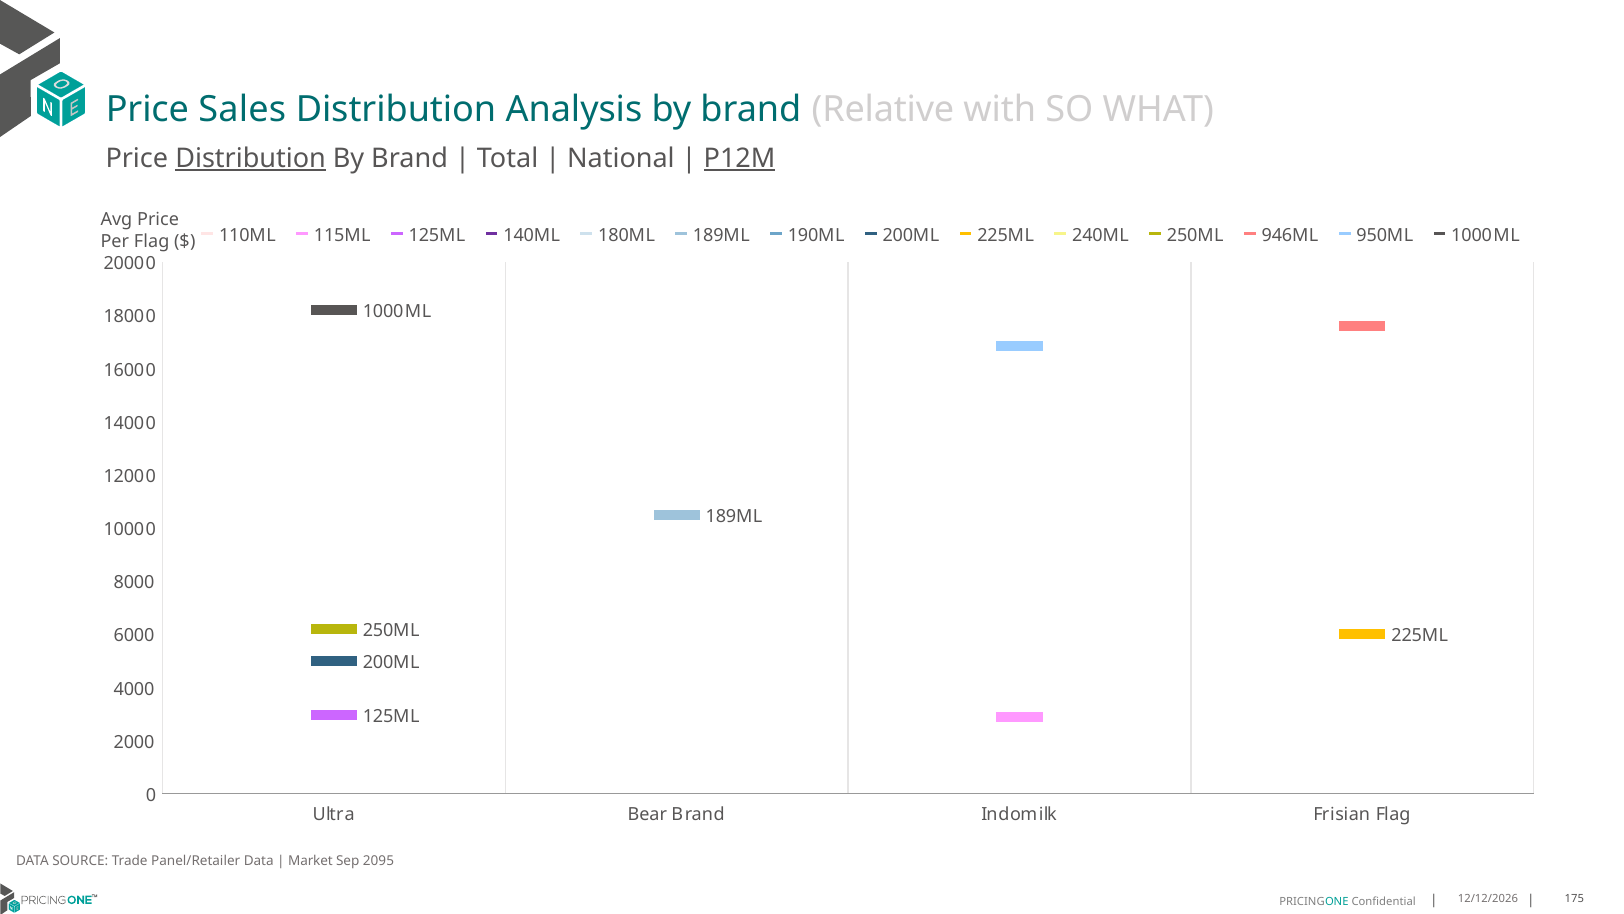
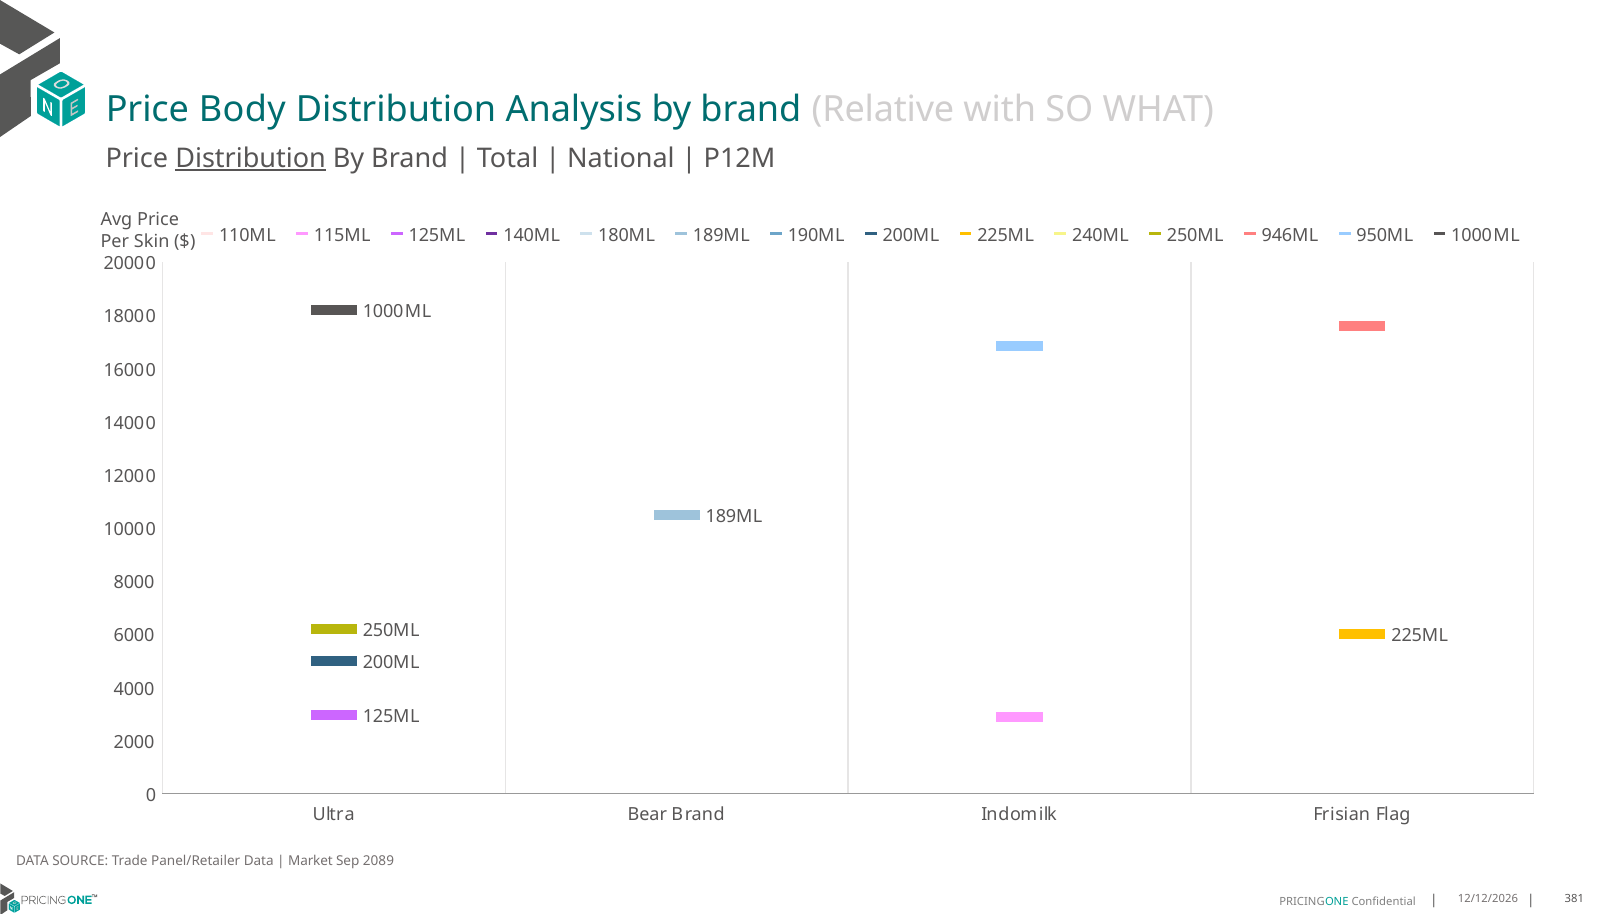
Sales: Sales -> Body
P12M underline: present -> none
Per Flag: Flag -> Skin
2095: 2095 -> 2089
175: 175 -> 381
